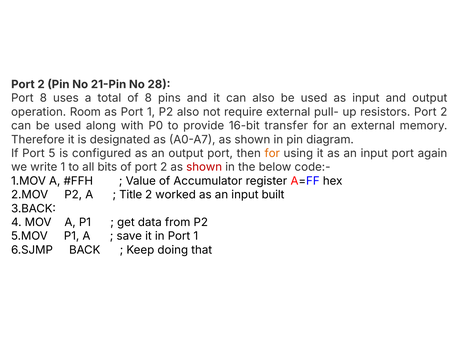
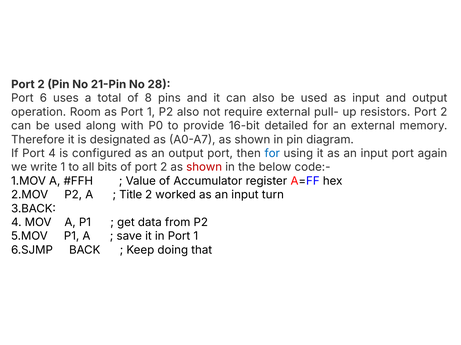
Port 8: 8 -> 6
transfer: transfer -> detailed
Port 5: 5 -> 4
for at (272, 154) colour: orange -> blue
built: built -> turn
